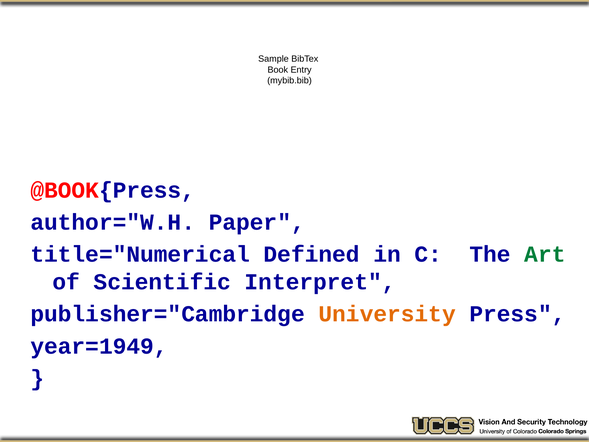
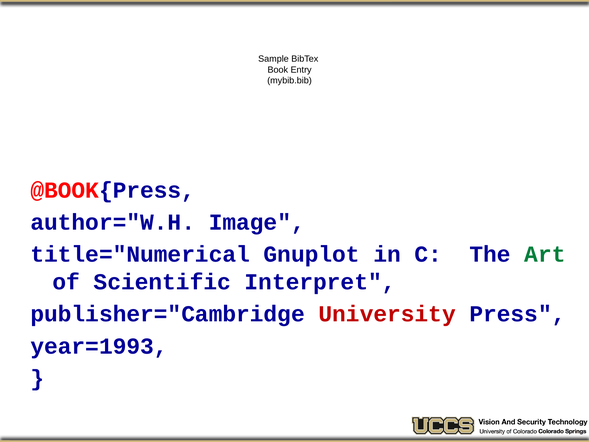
Paper: Paper -> Image
Defined: Defined -> Gnuplot
University colour: orange -> red
year=1949: year=1949 -> year=1993
